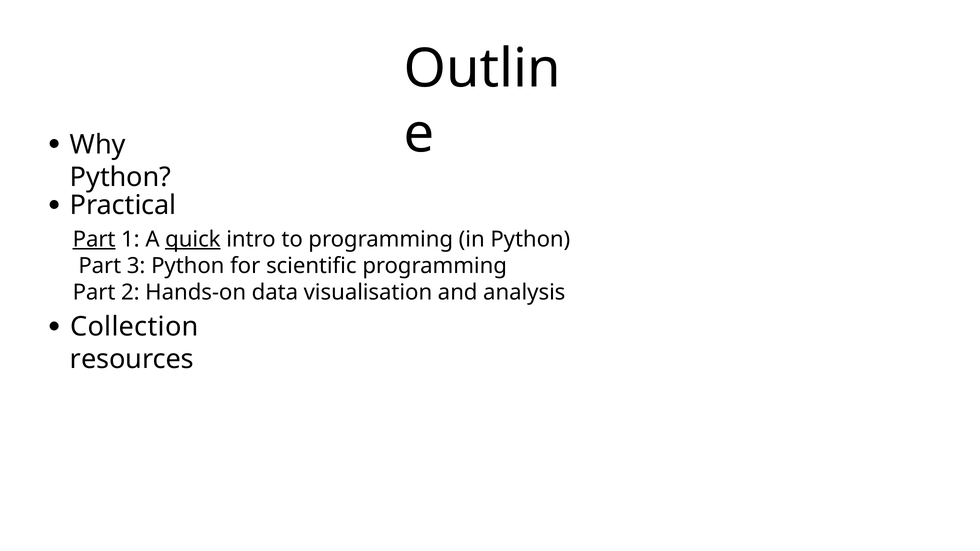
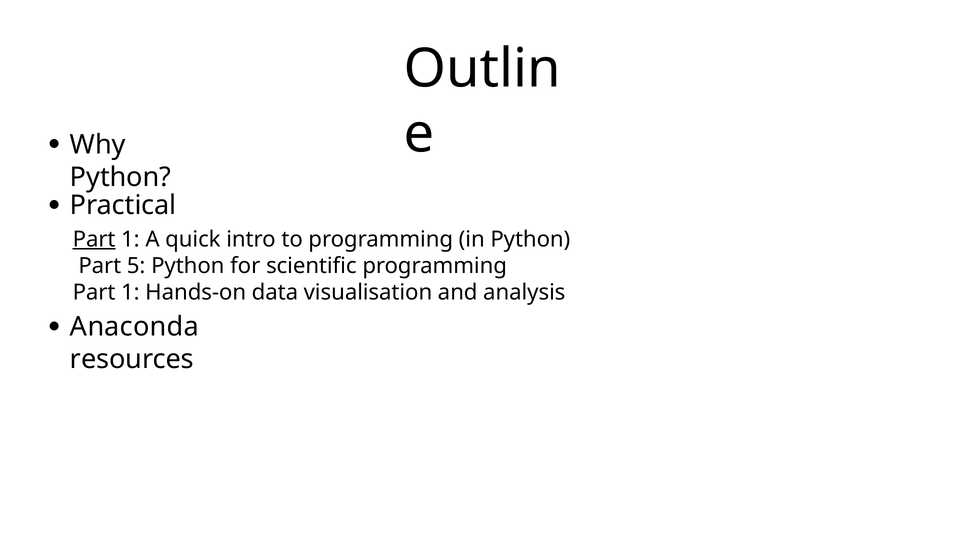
quick underline: present -> none
3: 3 -> 5
2 at (130, 293): 2 -> 1
Collection: Collection -> Anaconda
